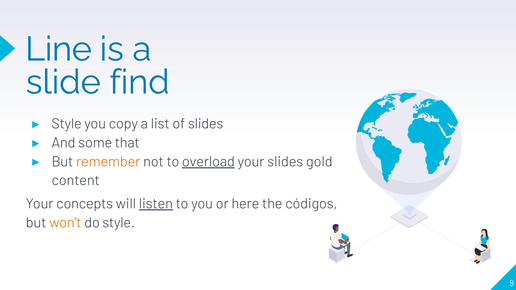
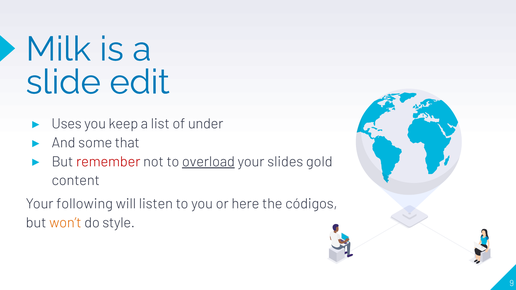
Line: Line -> Milk
find: find -> edit
Style at (67, 124): Style -> Uses
copy: copy -> keep
of slides: slides -> under
remember colour: orange -> red
concepts: concepts -> following
listen underline: present -> none
